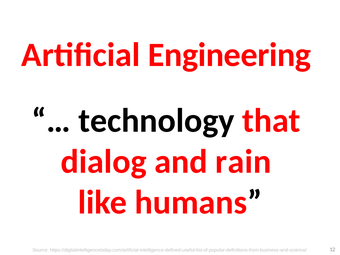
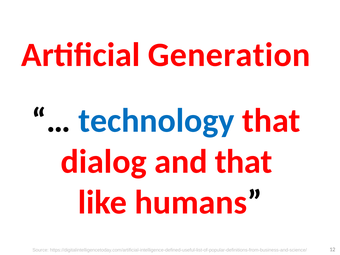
Engineering: Engineering -> Generation
technology colour: black -> blue
and rain: rain -> that
